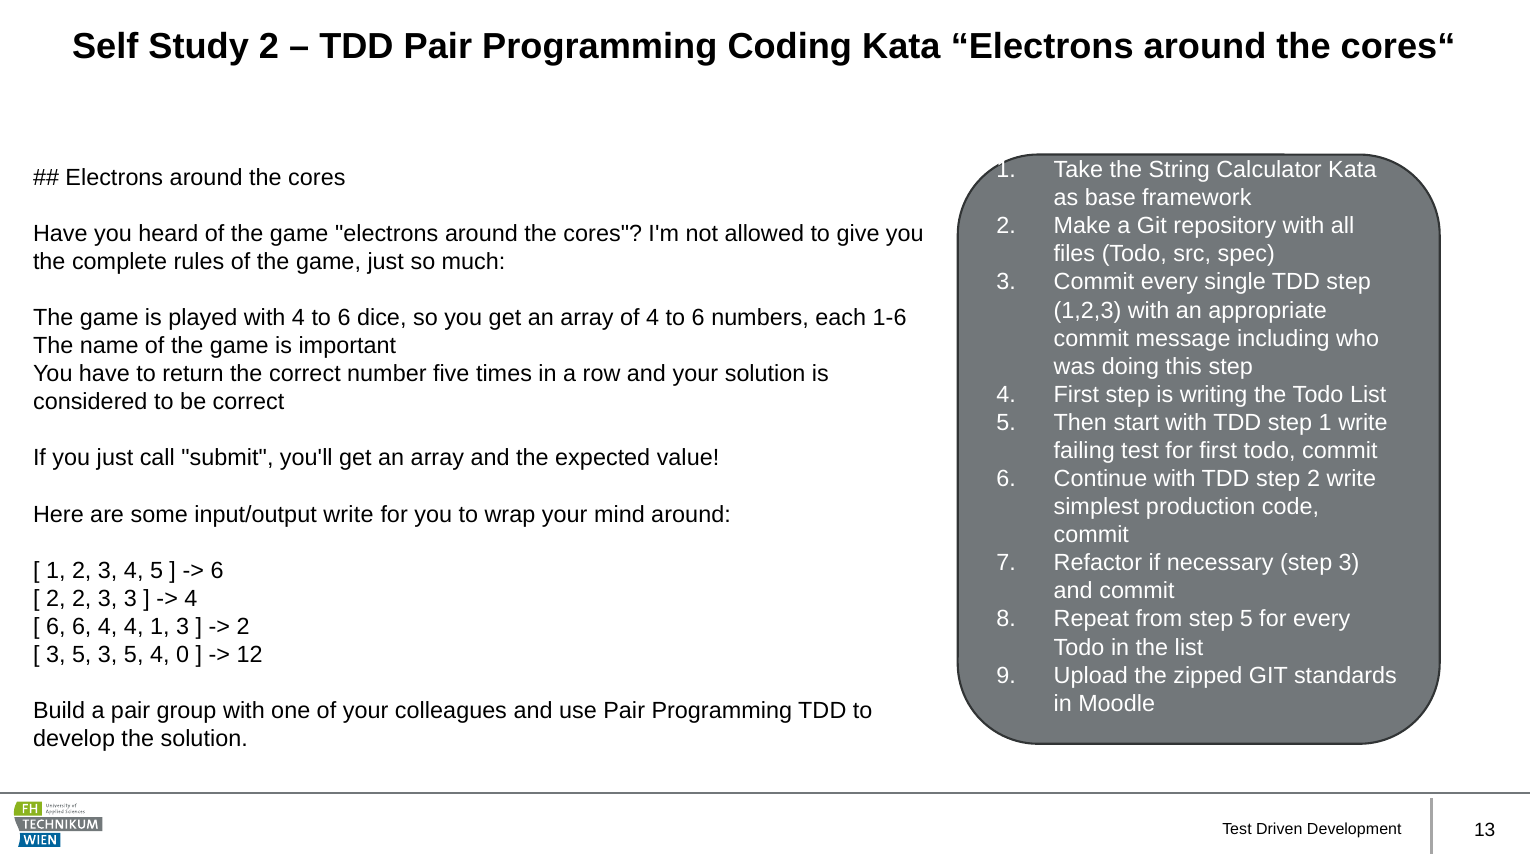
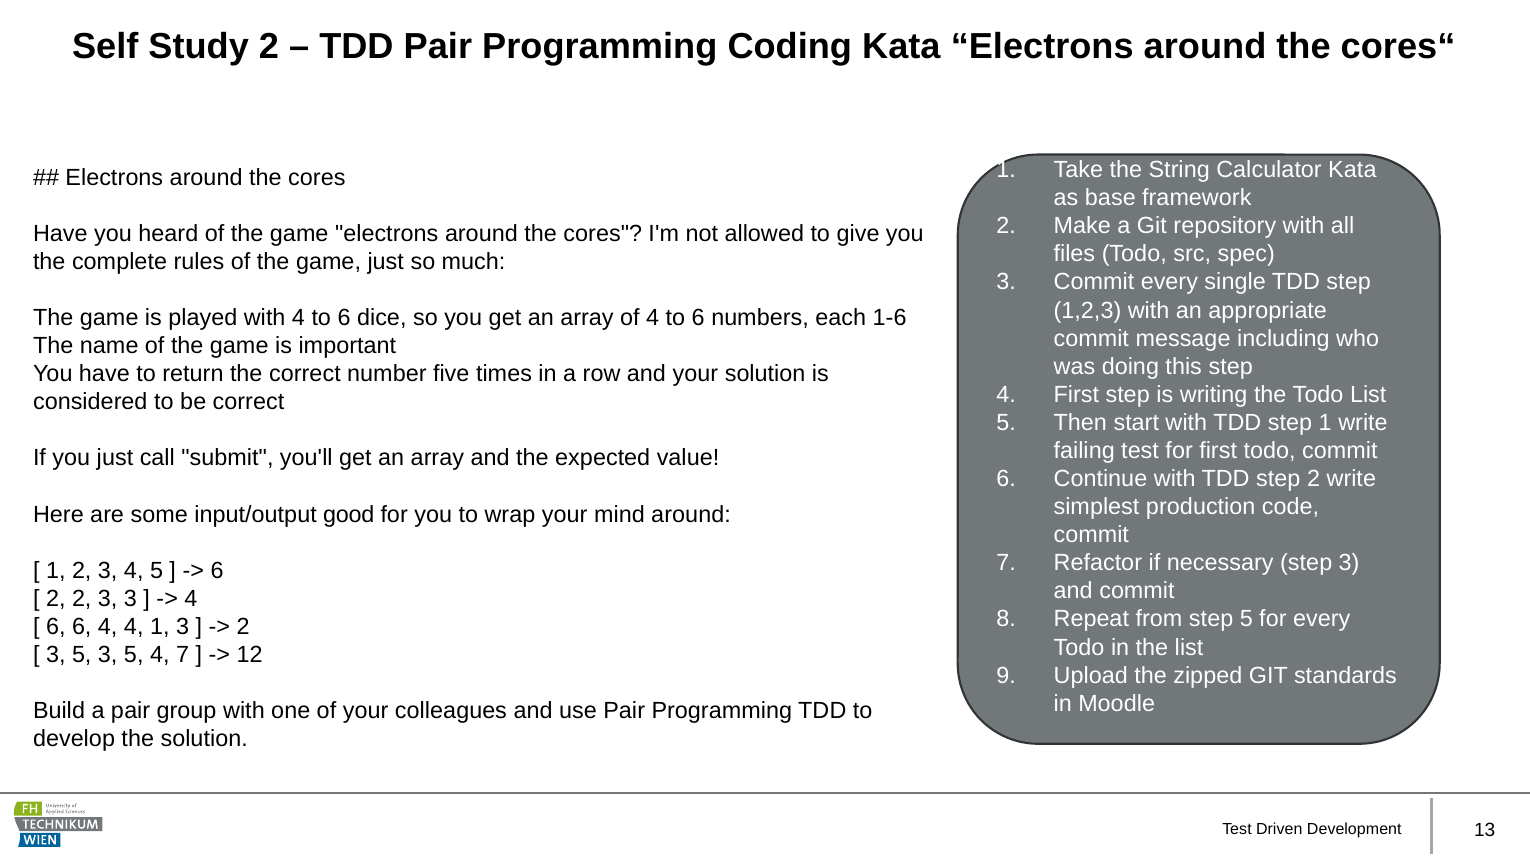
input/output write: write -> good
4 0: 0 -> 7
